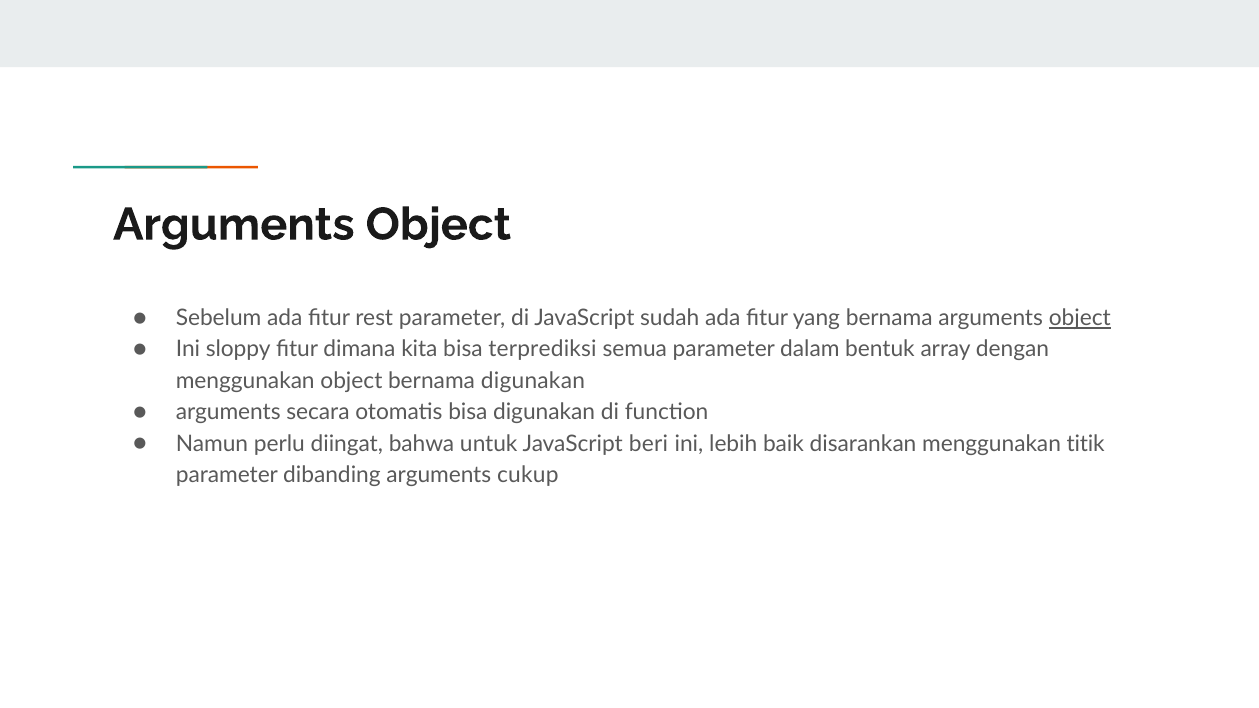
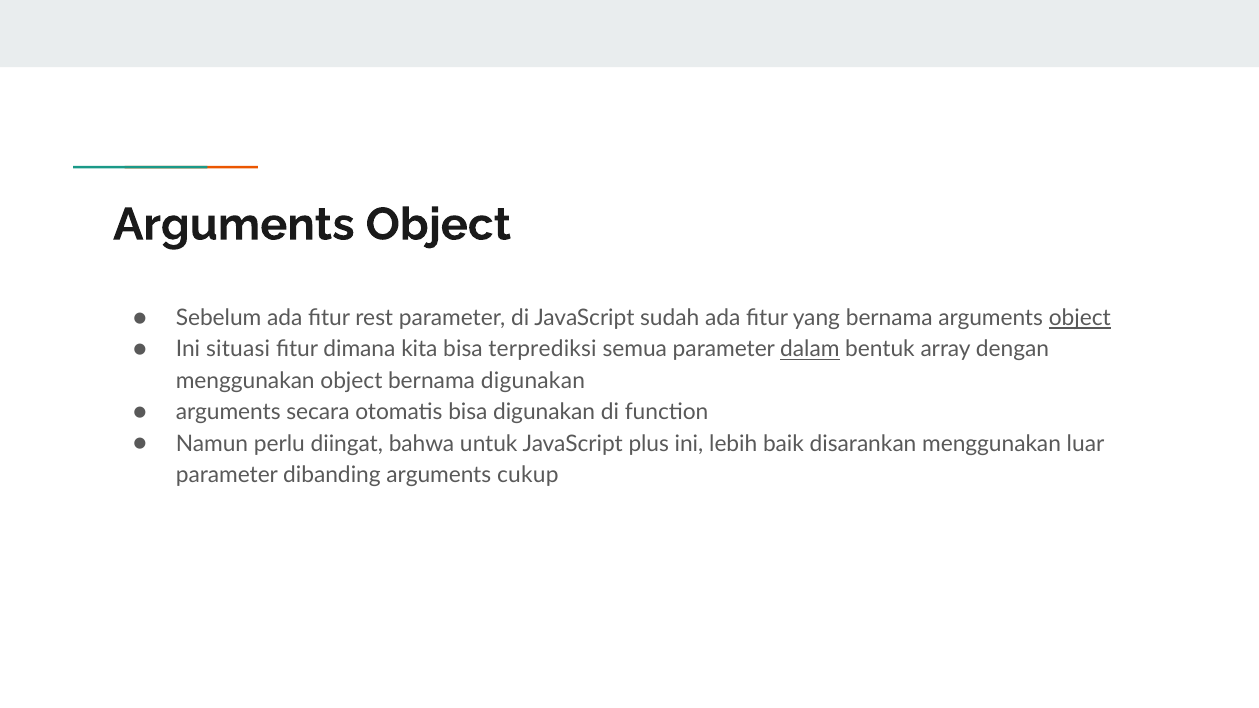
sloppy: sloppy -> situasi
dalam underline: none -> present
beri: beri -> plus
titik: titik -> luar
